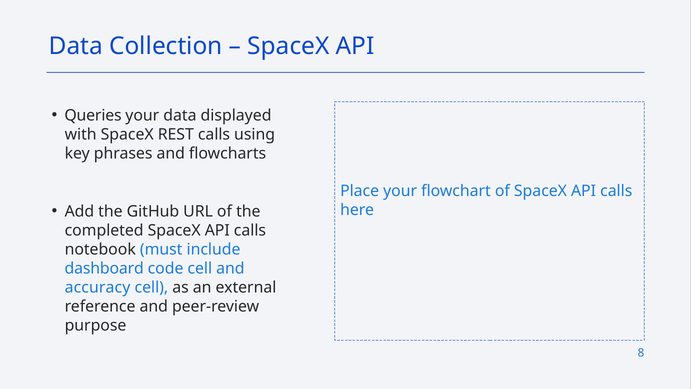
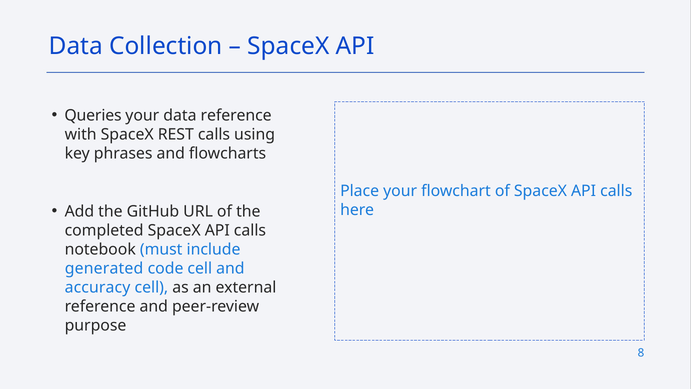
data displayed: displayed -> reference
dashboard: dashboard -> generated
